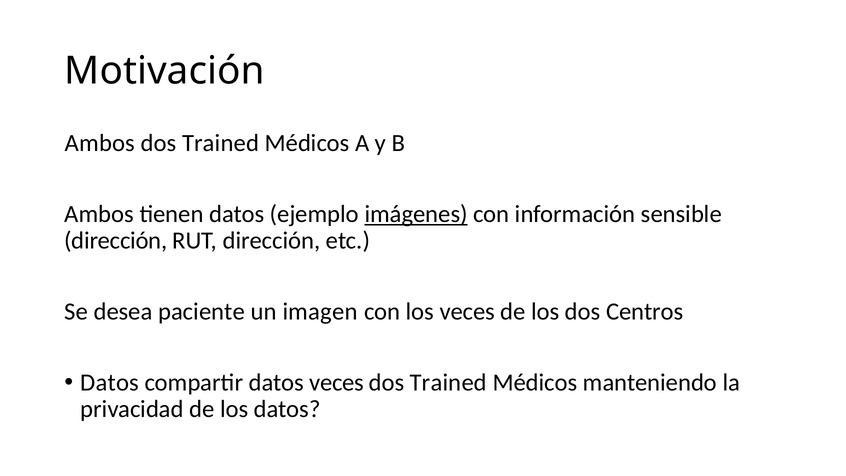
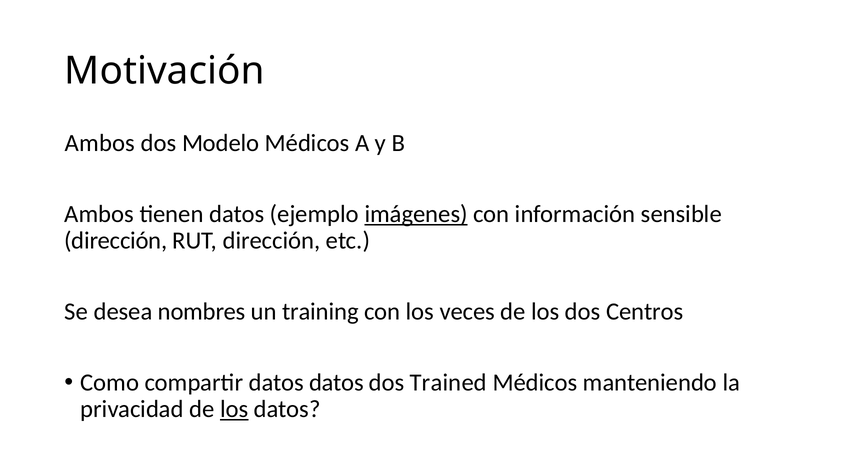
Trained at (221, 143): Trained -> Modelo
paciente: paciente -> nombres
imagen: imagen -> training
Datos at (110, 383): Datos -> Como
datos veces: veces -> datos
los at (234, 409) underline: none -> present
